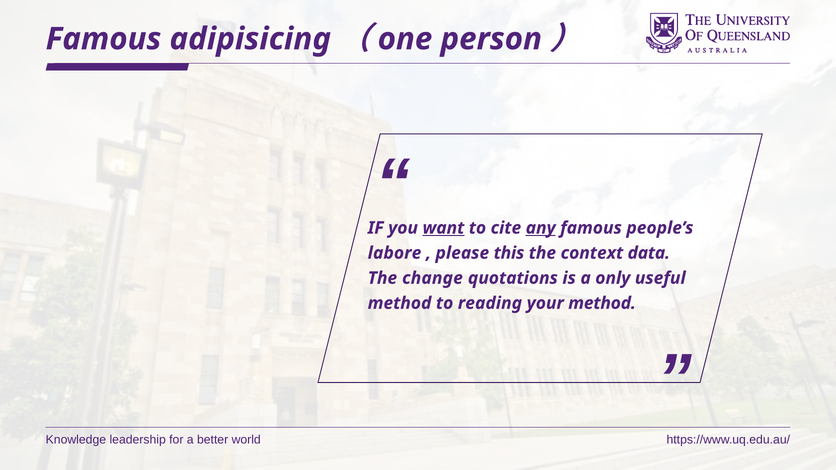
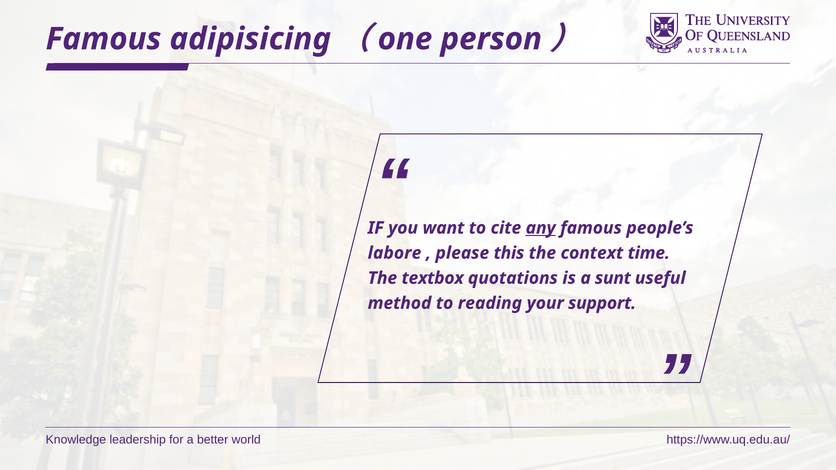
want underline: present -> none
data: data -> time
change: change -> textbox
only: only -> sunt
your method: method -> support
